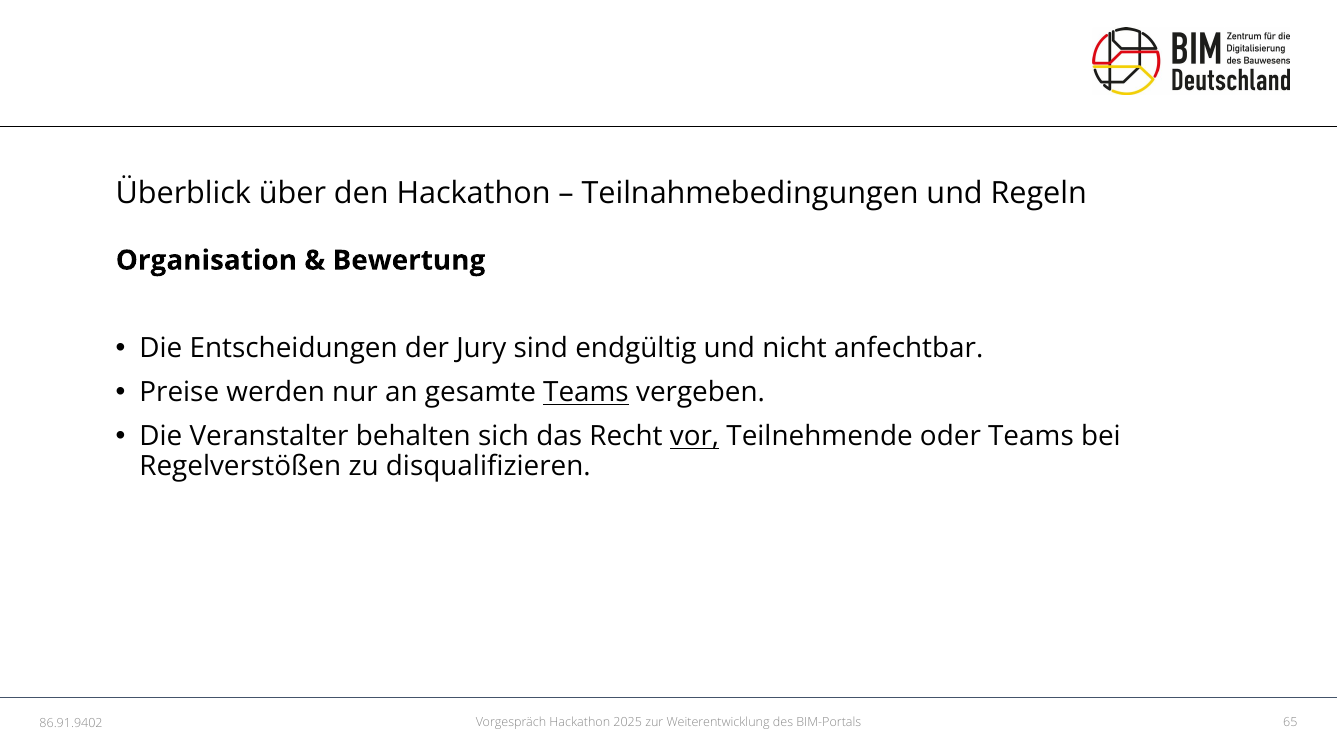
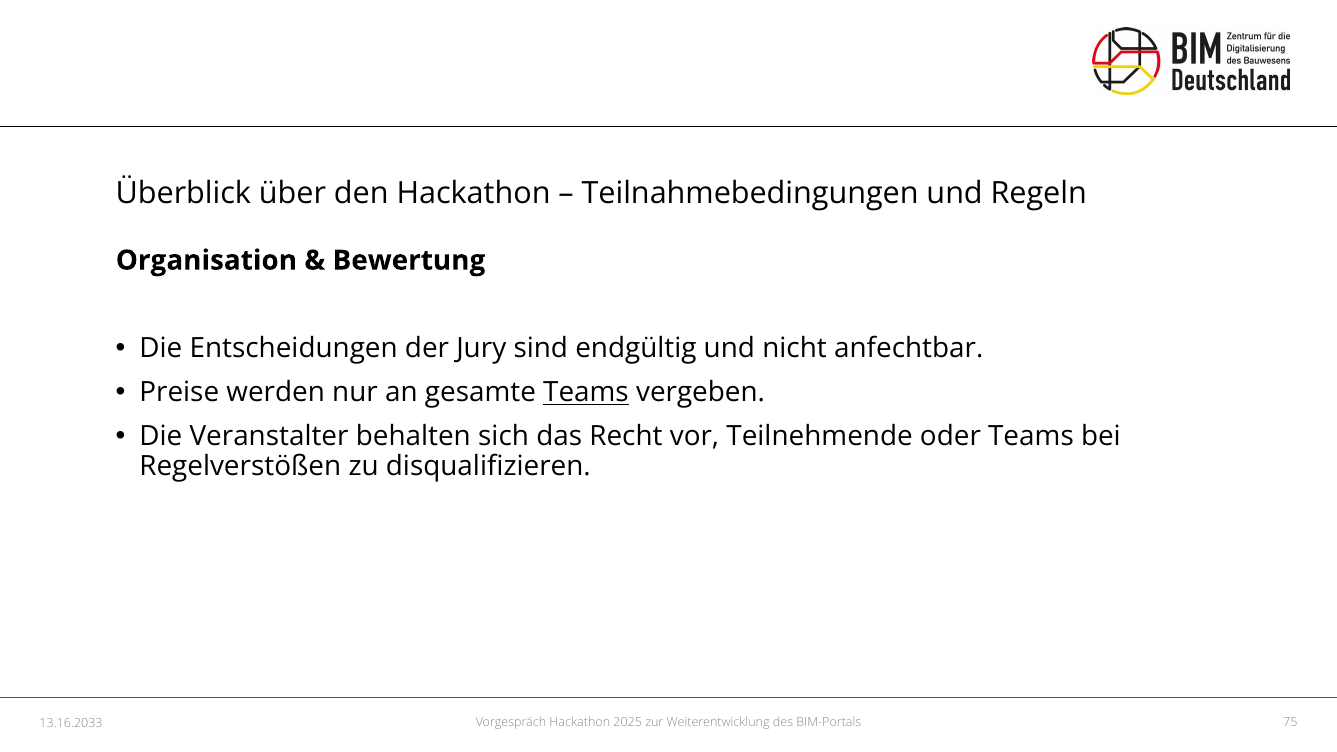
vor underline: present -> none
65: 65 -> 75
86.91.9402: 86.91.9402 -> 13.16.2033
